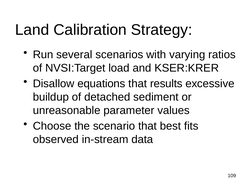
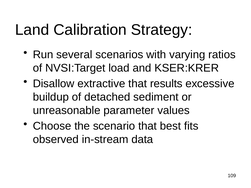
equations: equations -> extractive
